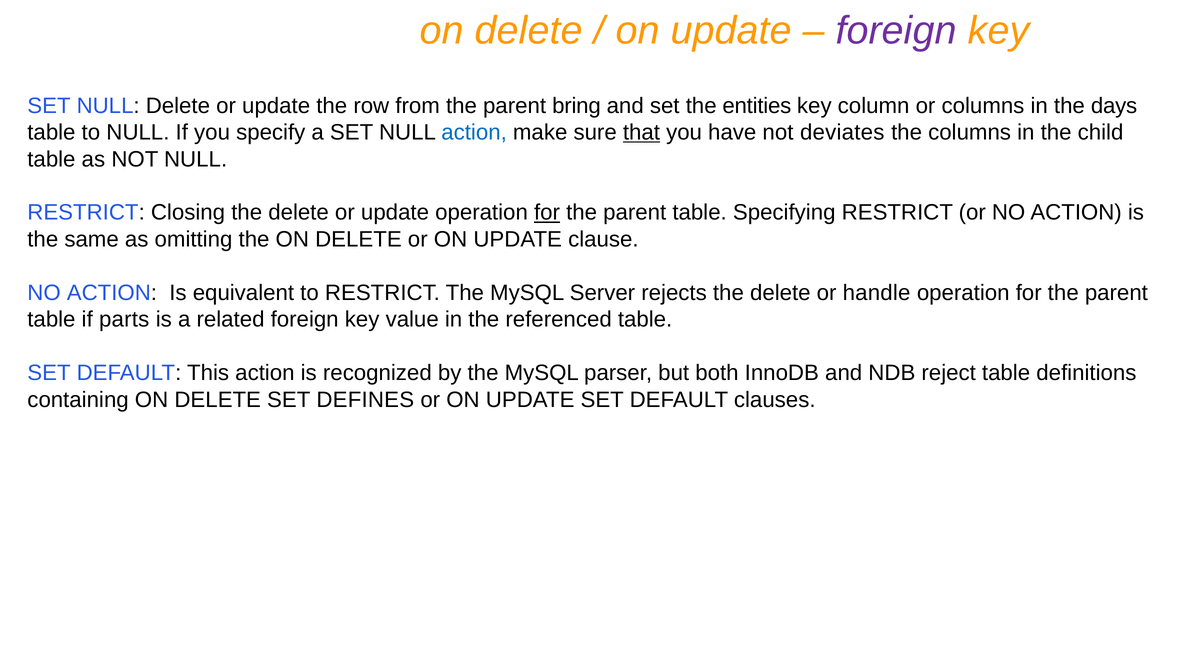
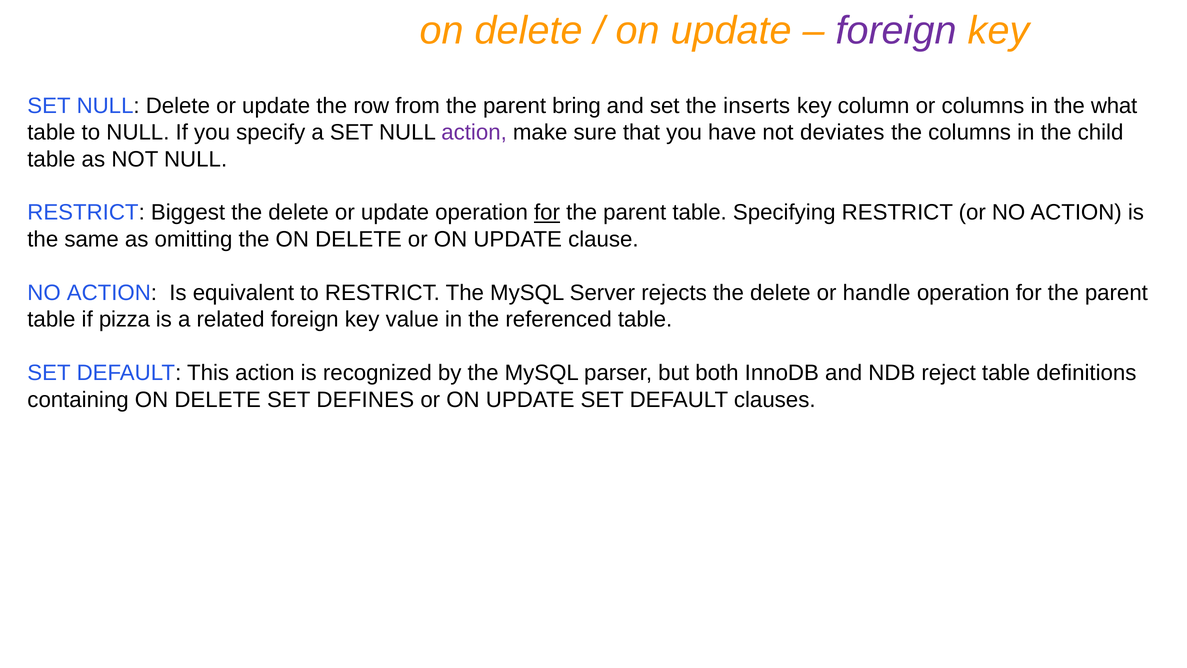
entities: entities -> inserts
days: days -> what
action at (474, 132) colour: blue -> purple
that underline: present -> none
Closing: Closing -> Biggest
parts: parts -> pizza
